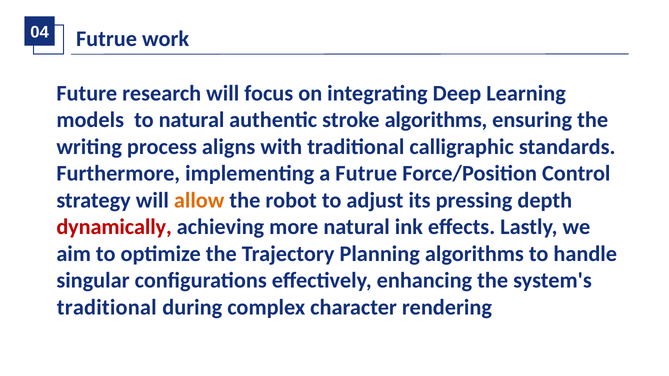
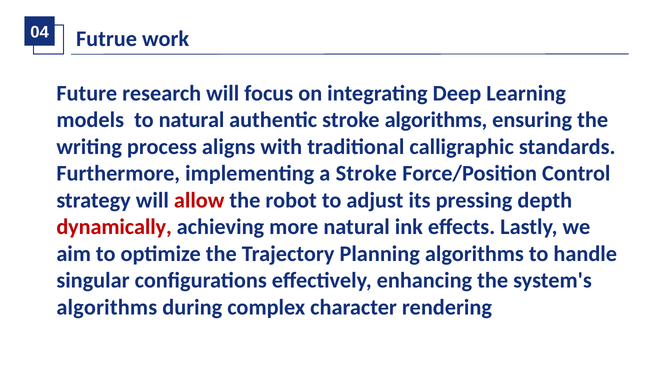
a Futrue: Futrue -> Stroke
allow colour: orange -> red
traditional at (107, 308): traditional -> algorithms
